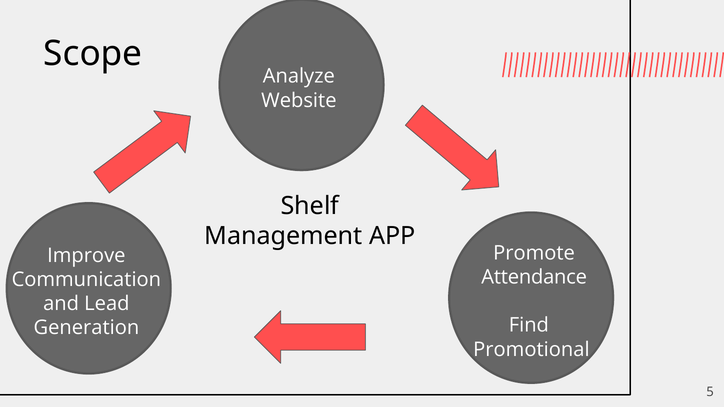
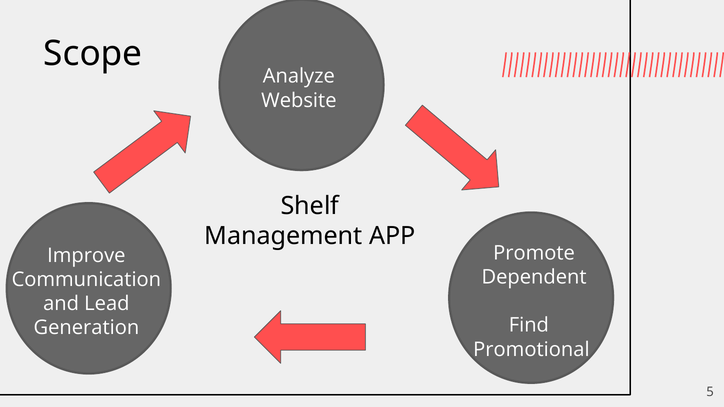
Attendance: Attendance -> Dependent
